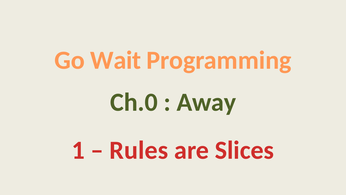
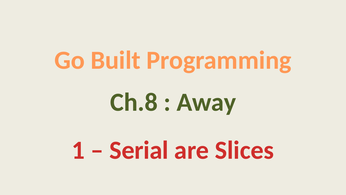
Wait: Wait -> Built
Ch.0: Ch.0 -> Ch.8
Rules: Rules -> Serial
